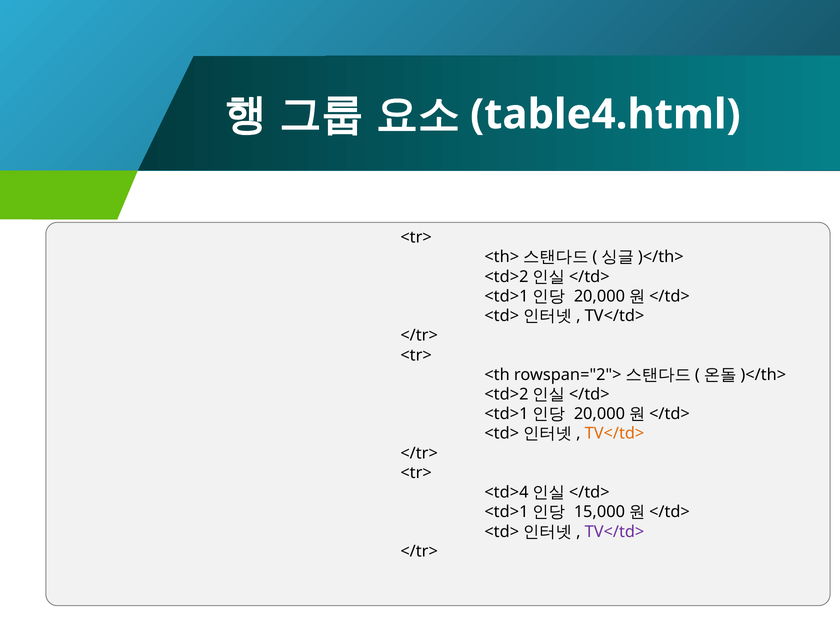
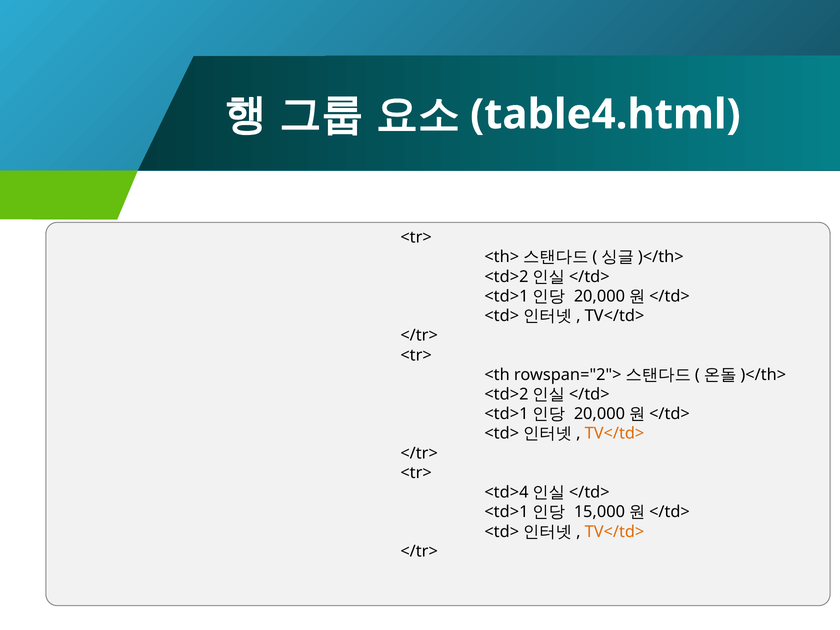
TV</td> at (614, 532) colour: purple -> orange
